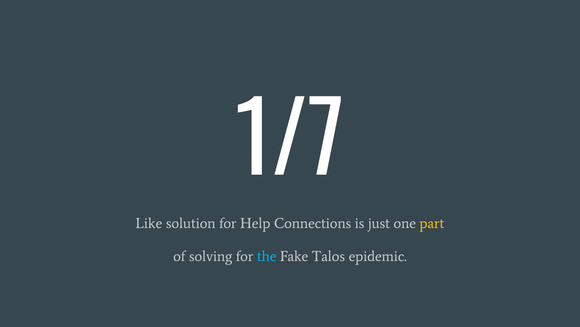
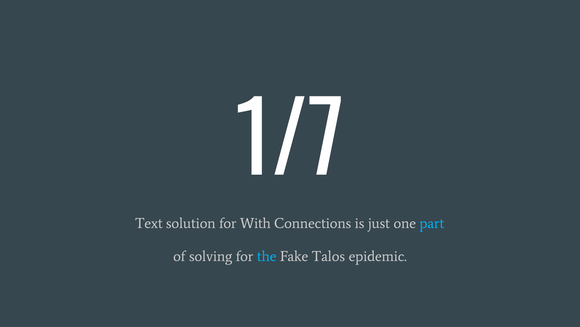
Like: Like -> Text
Help: Help -> With
part colour: yellow -> light blue
